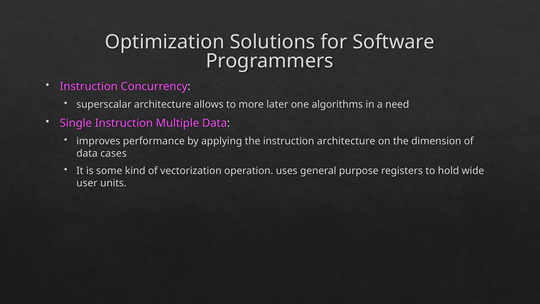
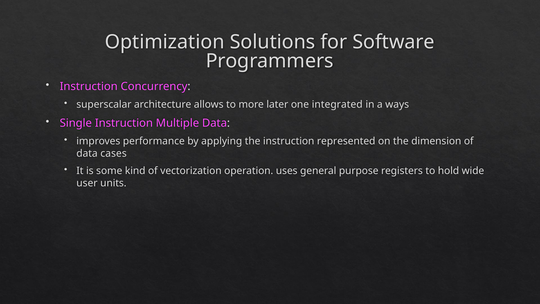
algorithms: algorithms -> integrated
need: need -> ways
instruction architecture: architecture -> represented
